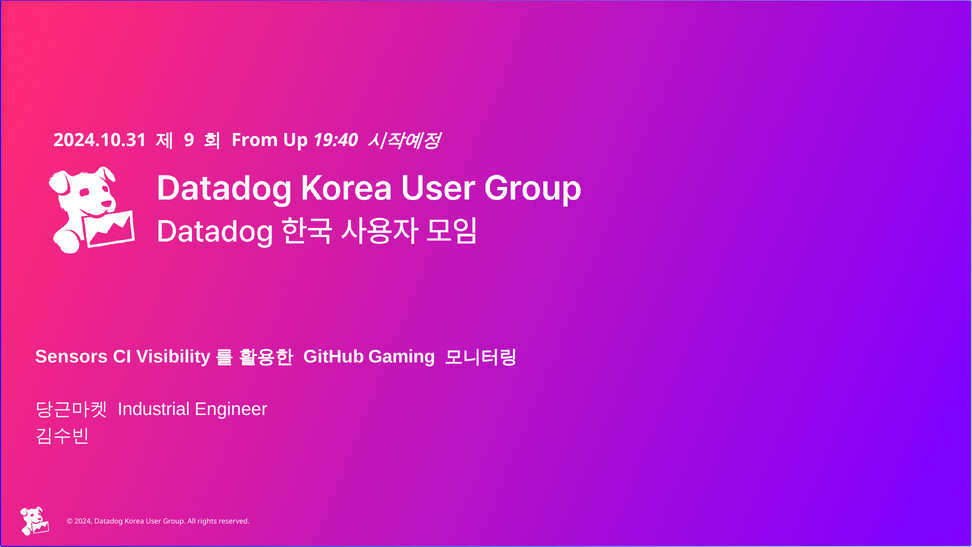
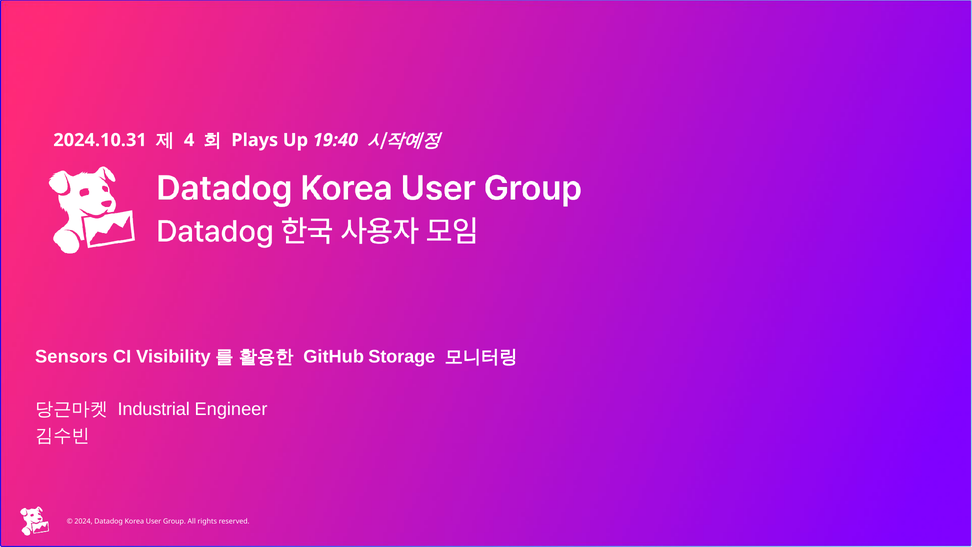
9: 9 -> 4
From: From -> Plays
Gaming: Gaming -> Storage
